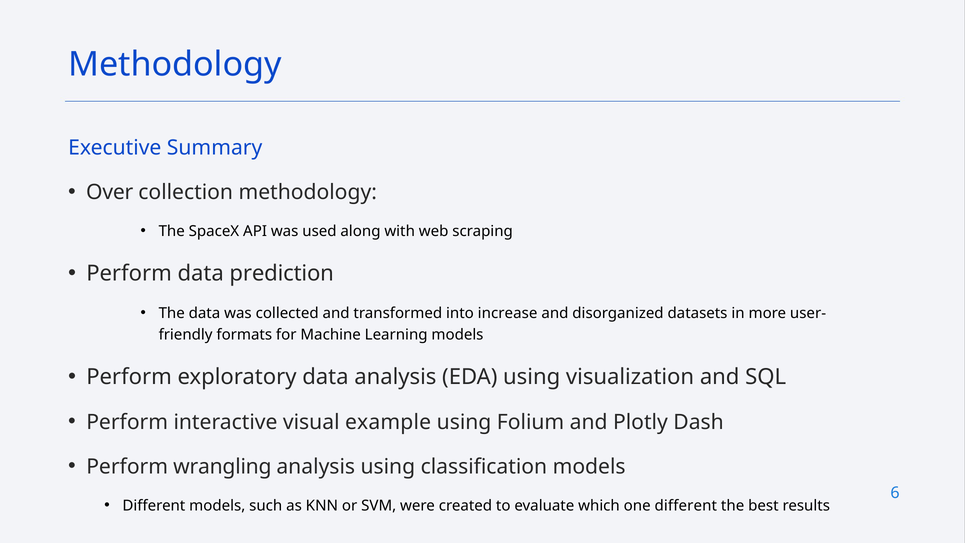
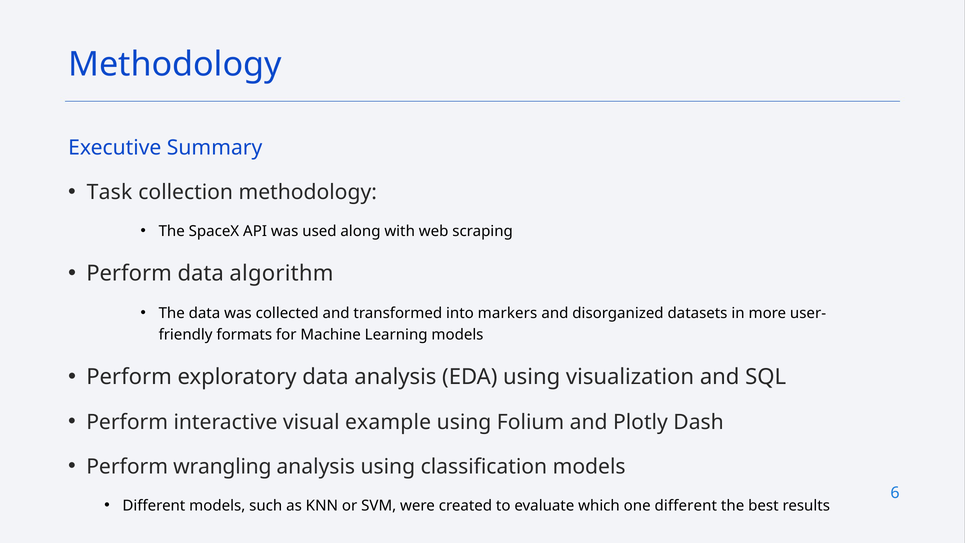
Over: Over -> Task
prediction: prediction -> algorithm
increase: increase -> markers
